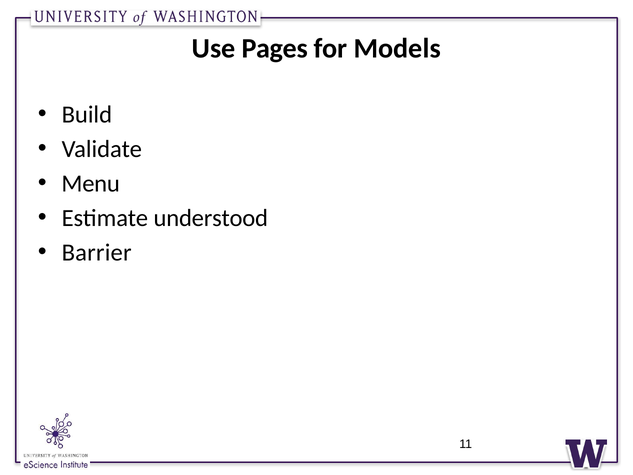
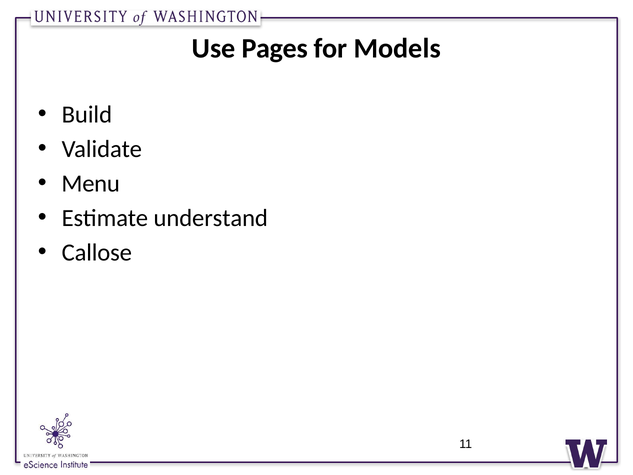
understood: understood -> understand
Barrier: Barrier -> Callose
